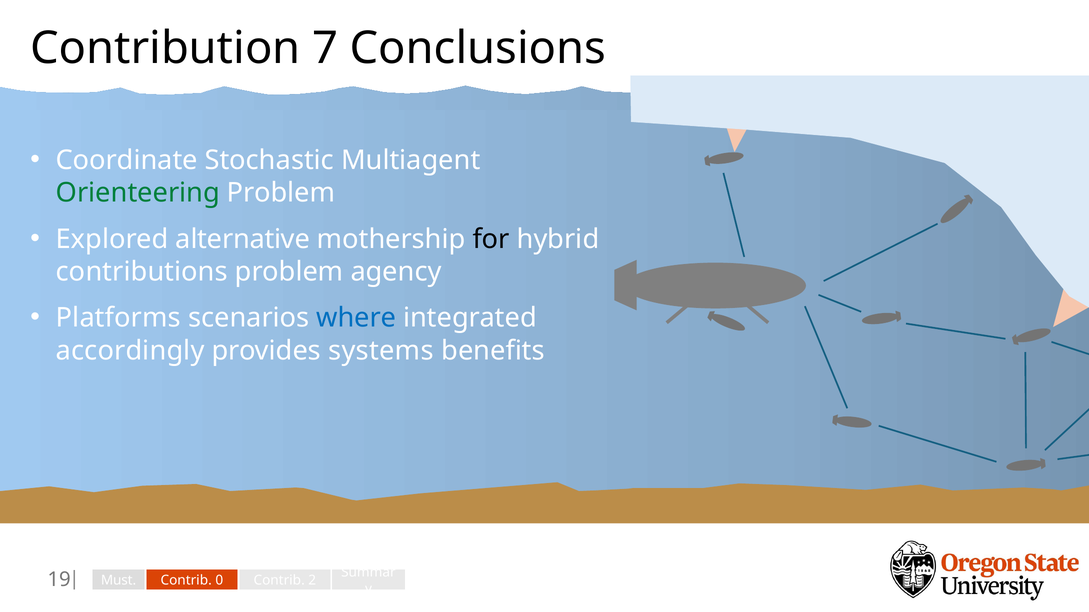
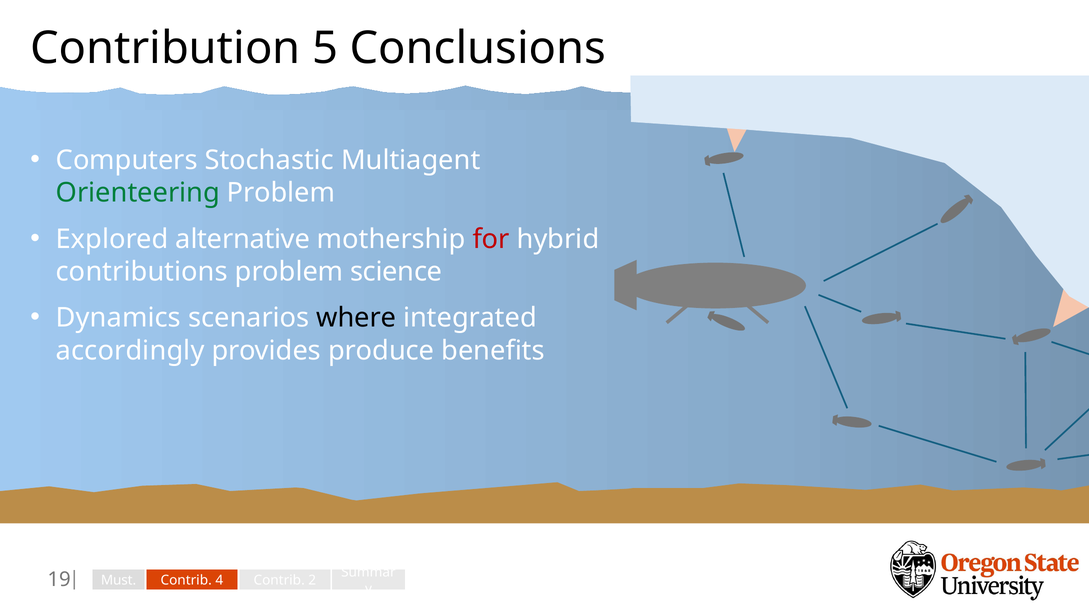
7: 7 -> 5
Coordinate: Coordinate -> Computers
for colour: black -> red
agency: agency -> science
Platforms: Platforms -> Dynamics
where colour: blue -> black
systems: systems -> produce
0: 0 -> 4
